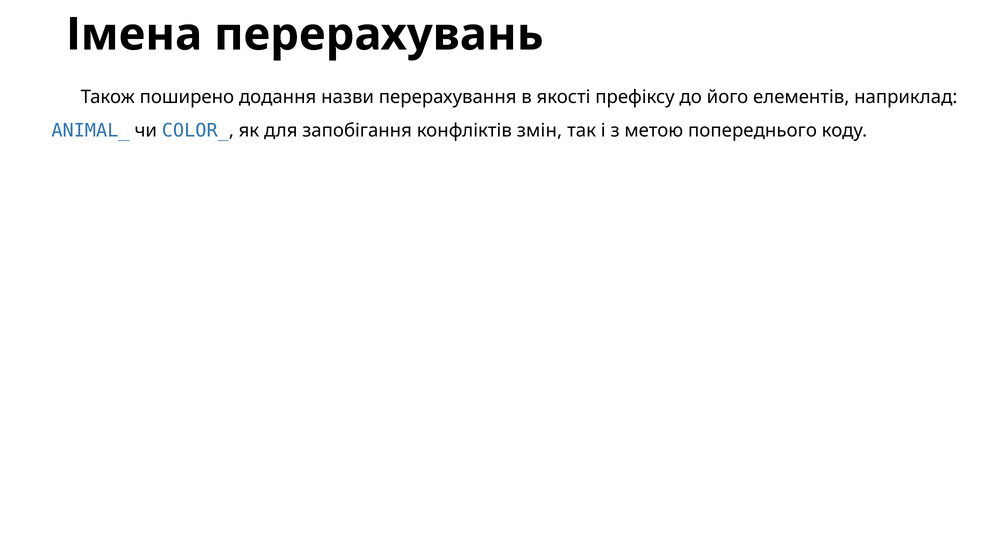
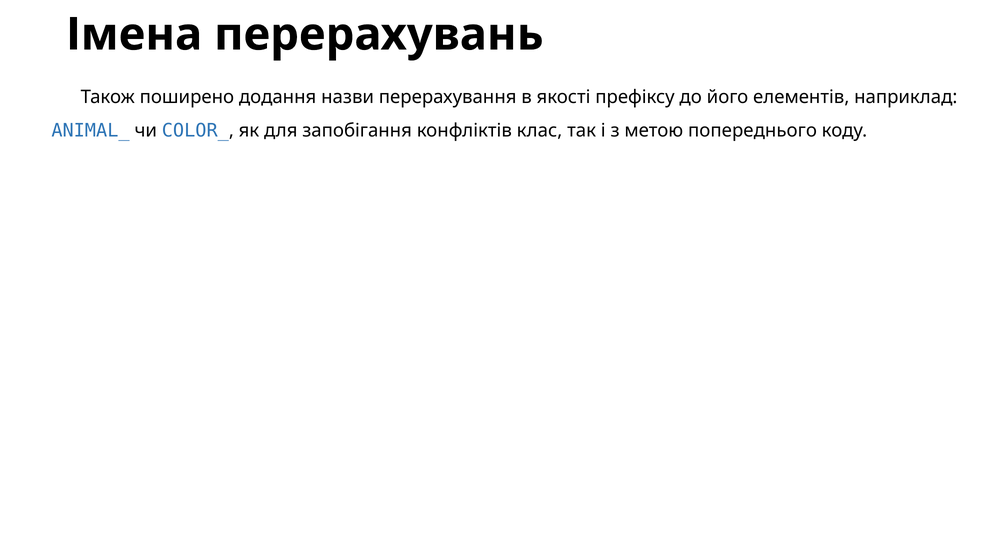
змін: змін -> клас
